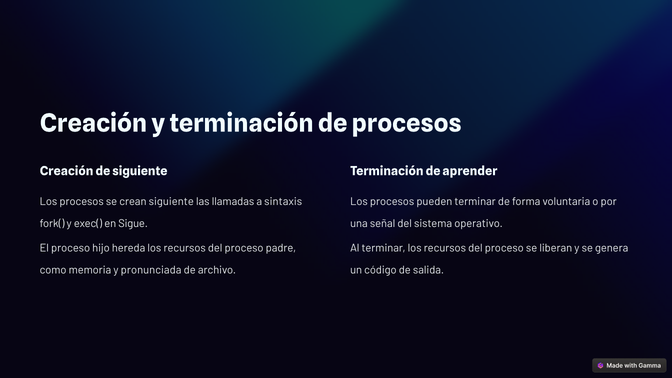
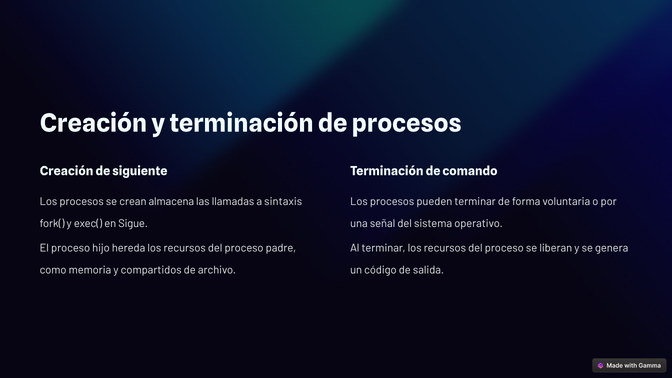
aprender: aprender -> comando
crean siguiente: siguiente -> almacena
pronunciada: pronunciada -> compartidos
